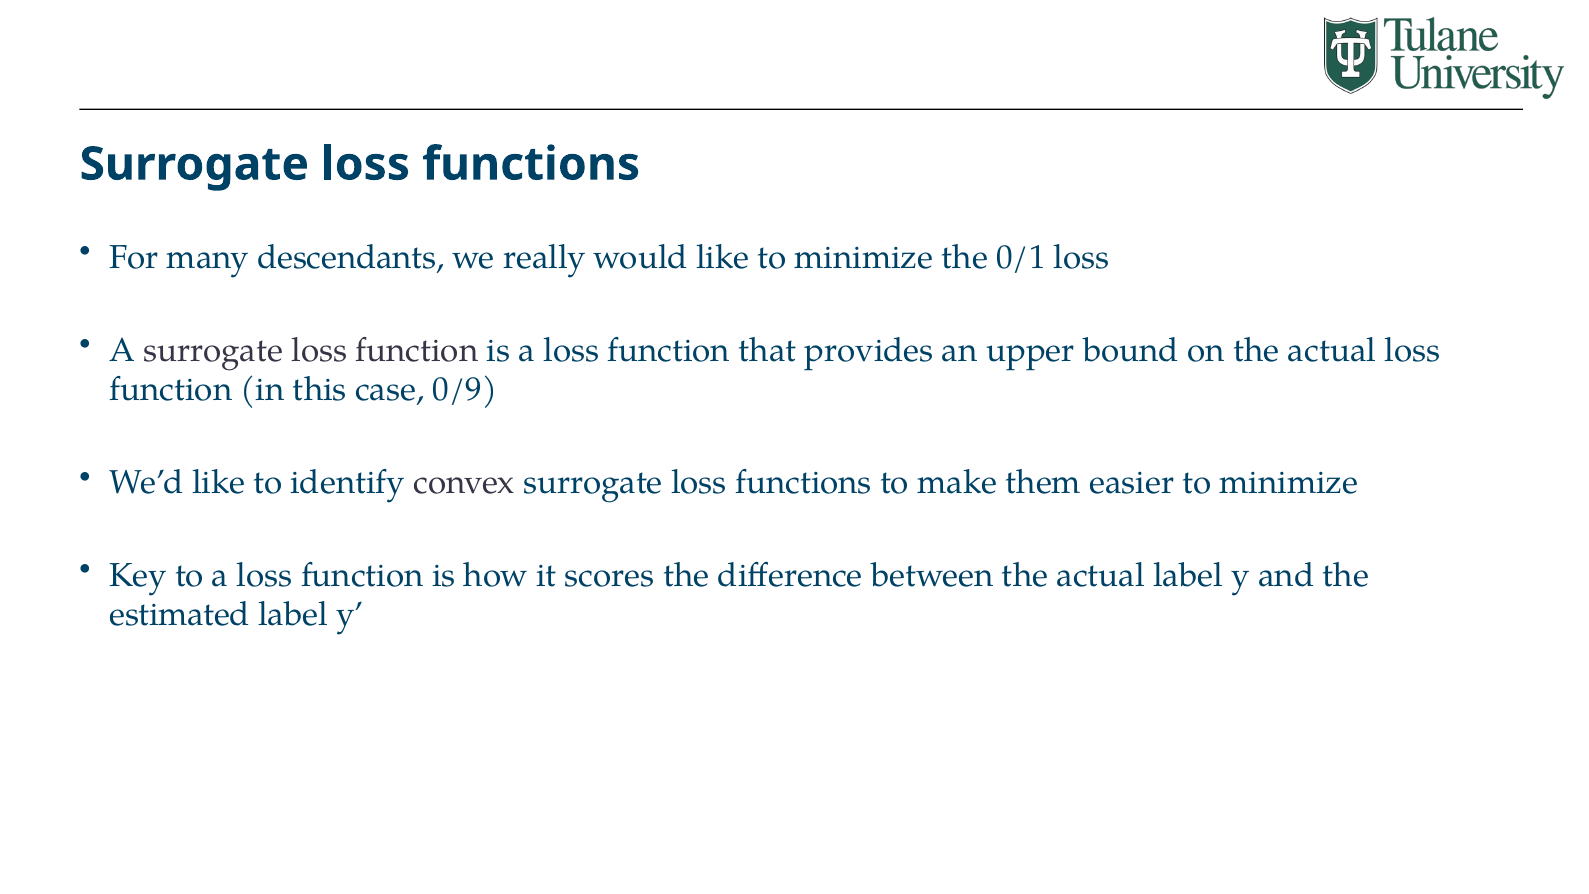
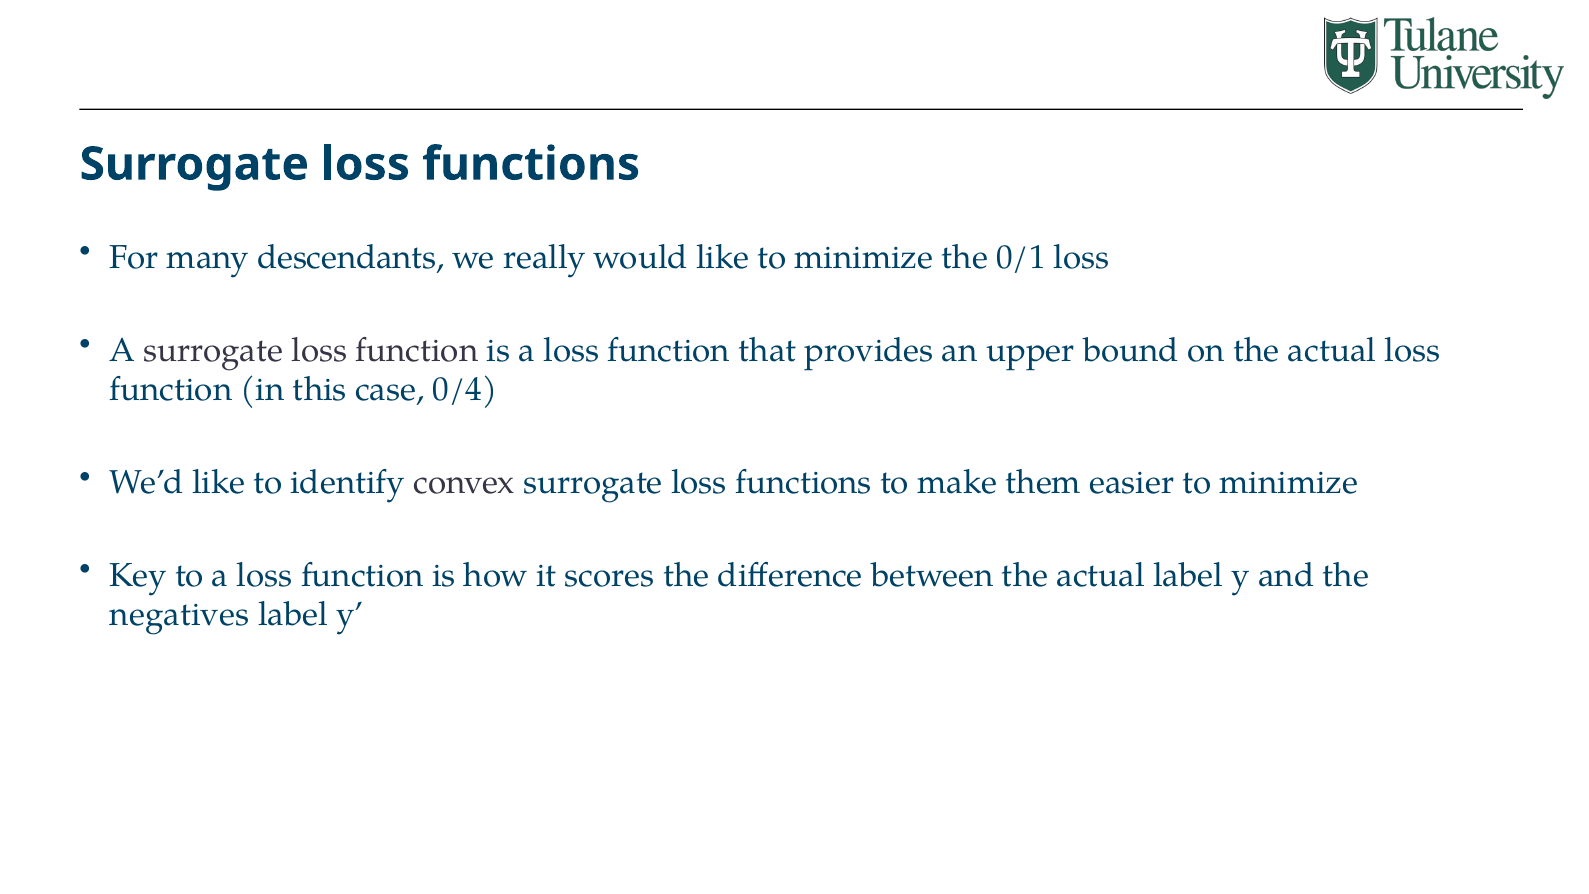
0/9: 0/9 -> 0/4
estimated: estimated -> negatives
